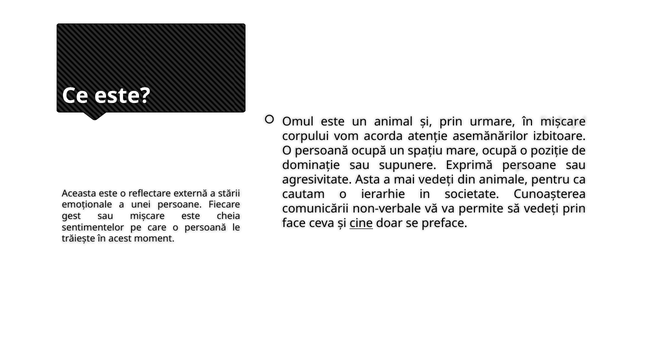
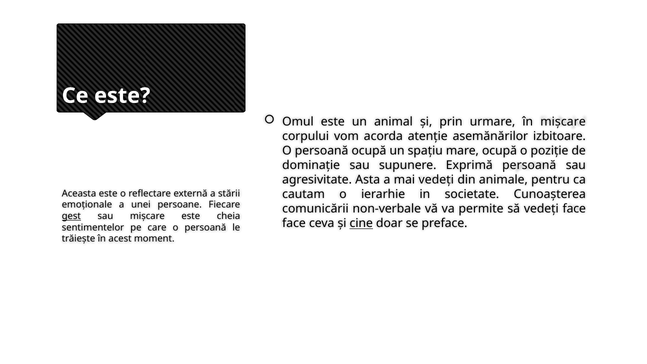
Exprimă persoane: persoane -> persoană
vedeți prin: prin -> face
gest underline: none -> present
